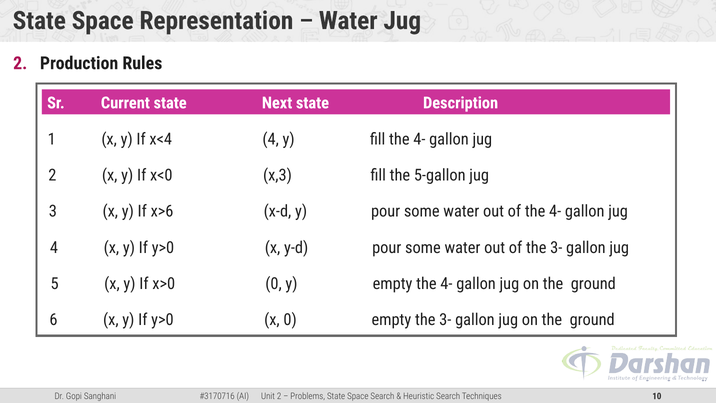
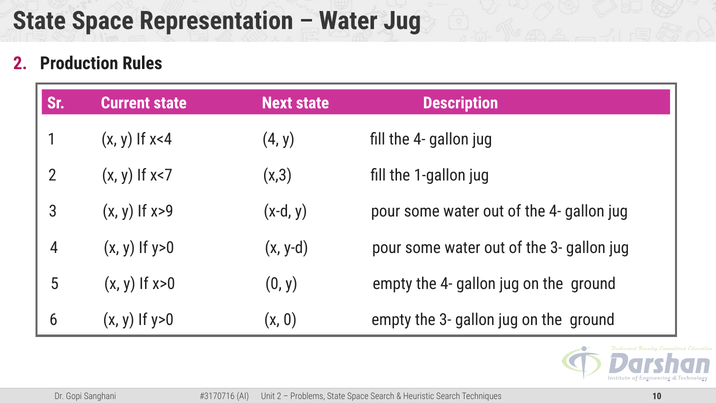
x<0: x<0 -> x<7
5-gallon: 5-gallon -> 1-gallon
x>6: x>6 -> x>9
